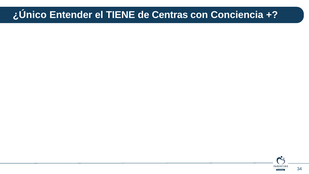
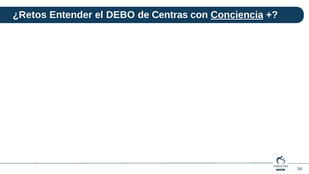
¿Único: ¿Único -> ¿Retos
TIENE: TIENE -> DEBO
Conciencia underline: none -> present
